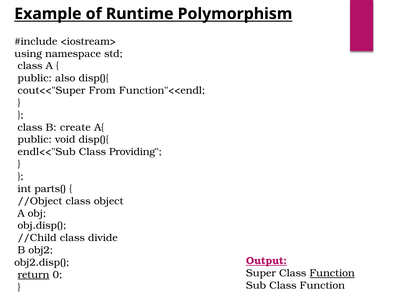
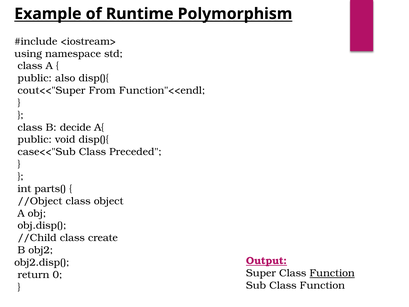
create: create -> decide
endl<<"Sub: endl<<"Sub -> case<<"Sub
Providing: Providing -> Preceded
divide: divide -> create
return underline: present -> none
